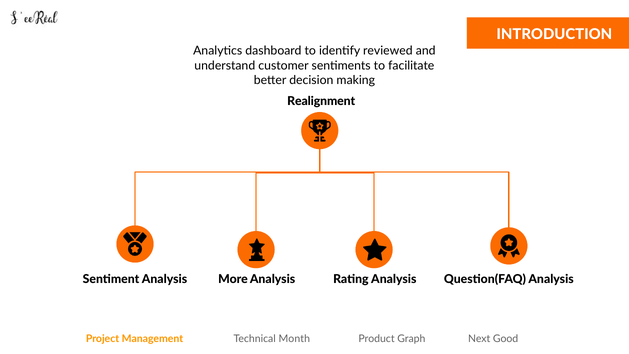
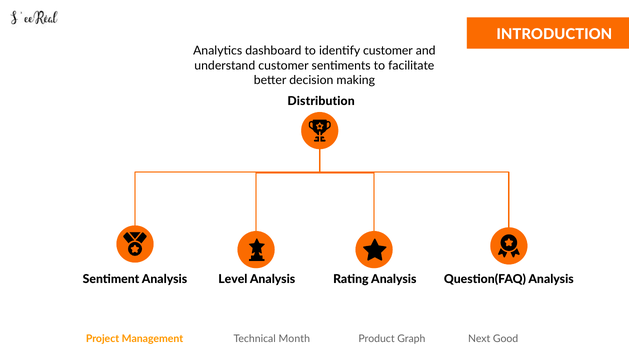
identify reviewed: reviewed -> customer
Realignment: Realignment -> Distribution
More: More -> Level
